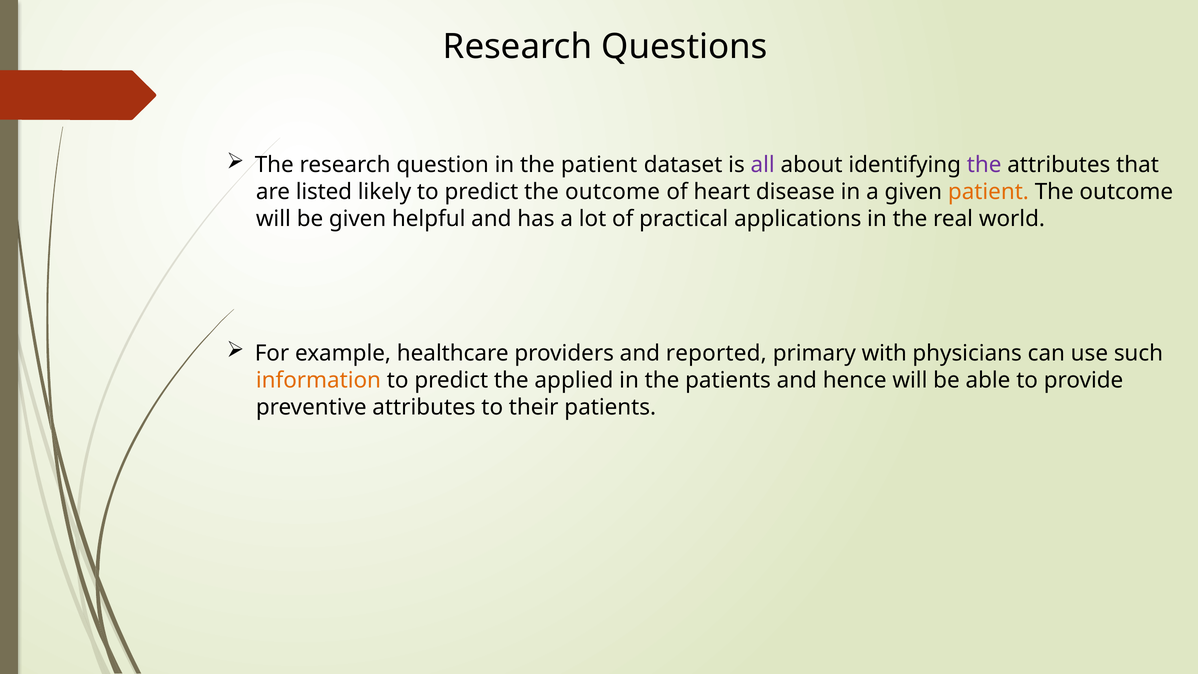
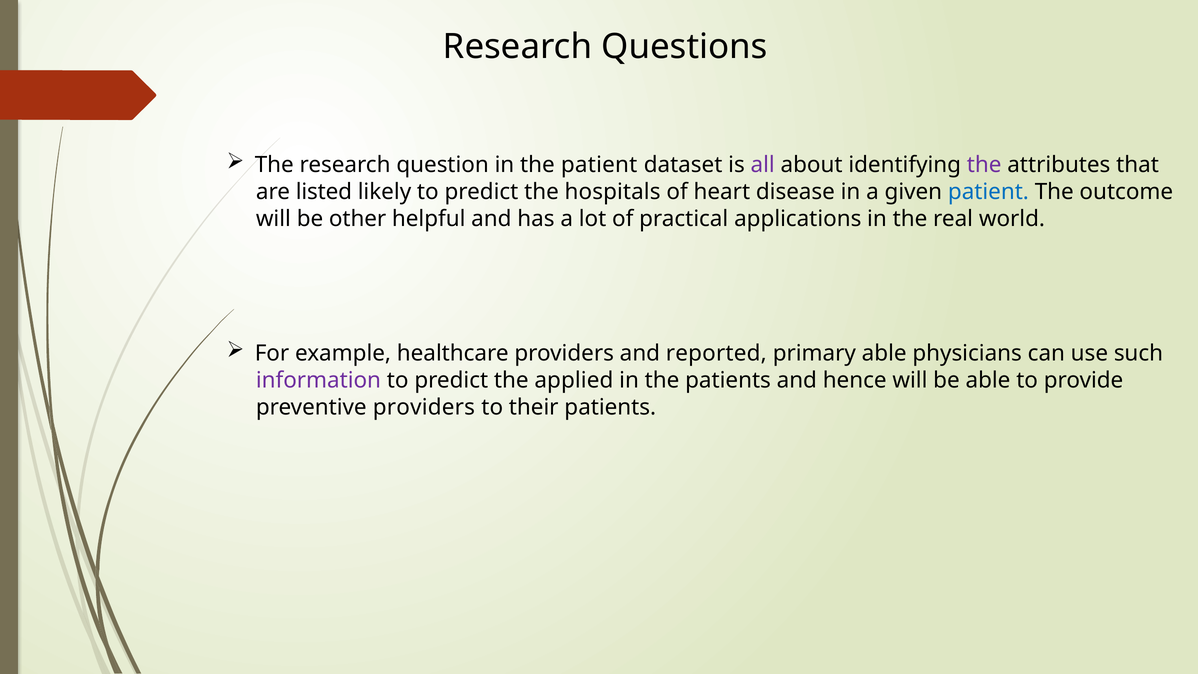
predict the outcome: outcome -> hospitals
patient at (988, 192) colour: orange -> blue
be given: given -> other
primary with: with -> able
information colour: orange -> purple
preventive attributes: attributes -> providers
